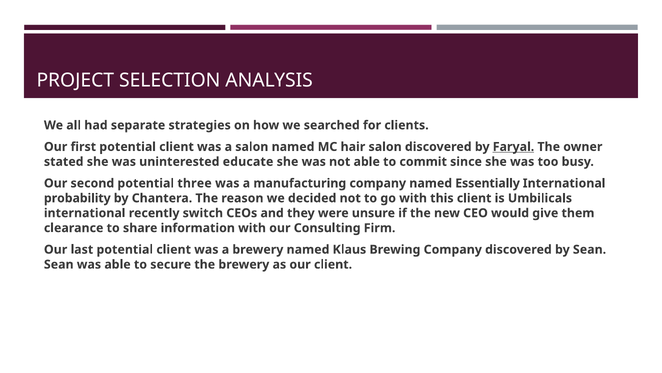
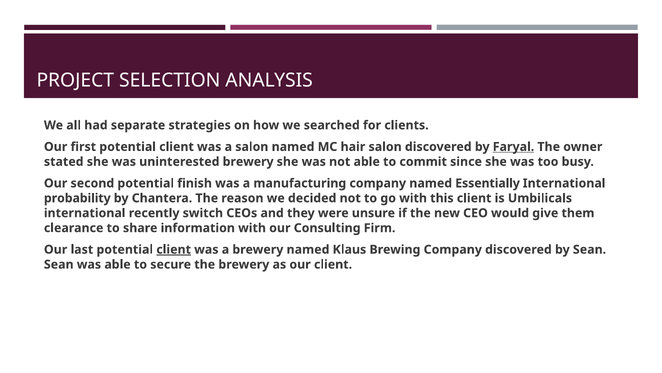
uninterested educate: educate -> brewery
three: three -> finish
client at (174, 249) underline: none -> present
